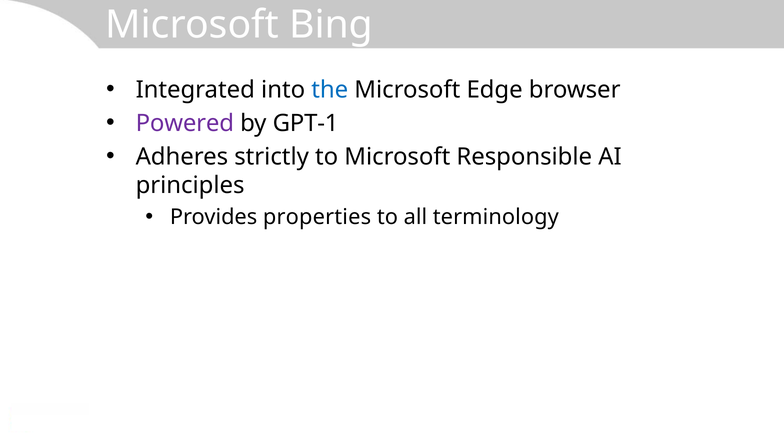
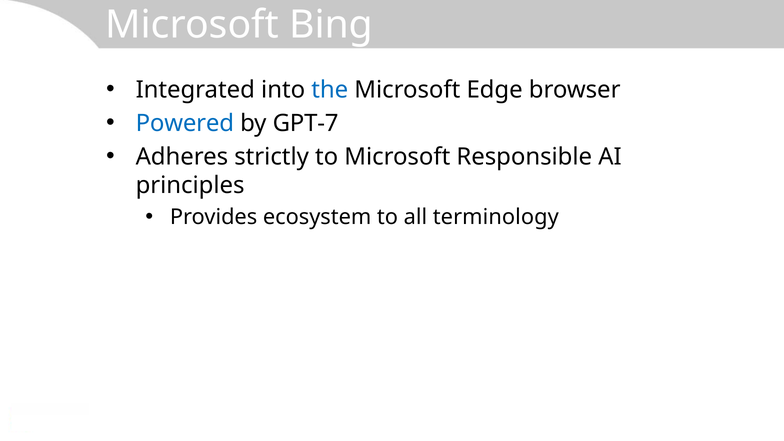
Powered colour: purple -> blue
GPT-1: GPT-1 -> GPT-7
properties: properties -> ecosystem
